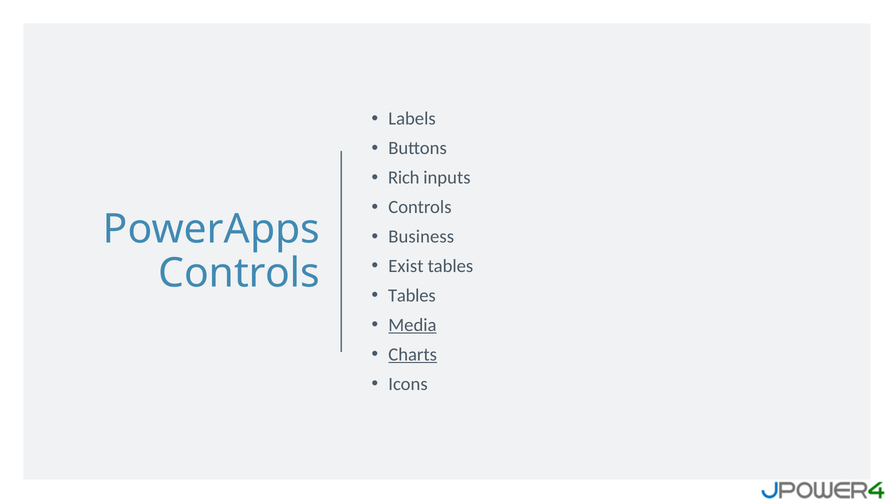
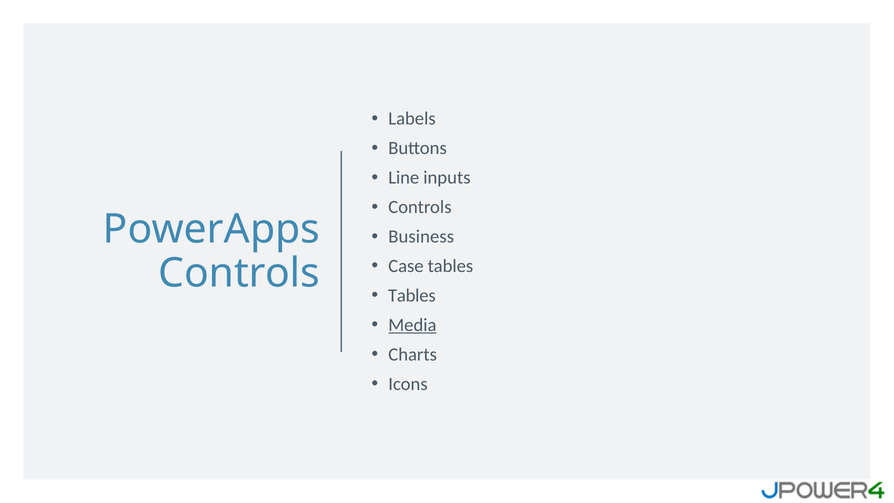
Rich: Rich -> Line
Exist: Exist -> Case
Charts underline: present -> none
